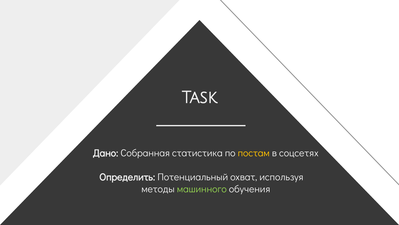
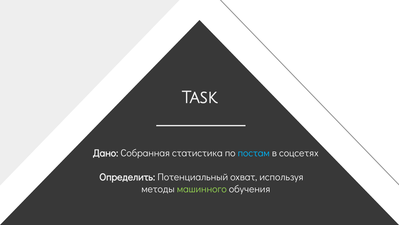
постам colour: yellow -> light blue
